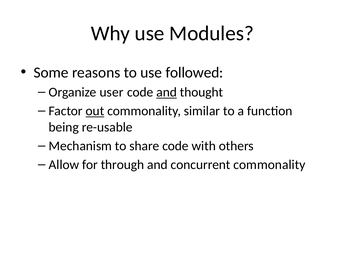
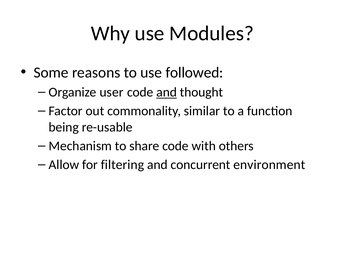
out underline: present -> none
through: through -> filtering
concurrent commonality: commonality -> environment
